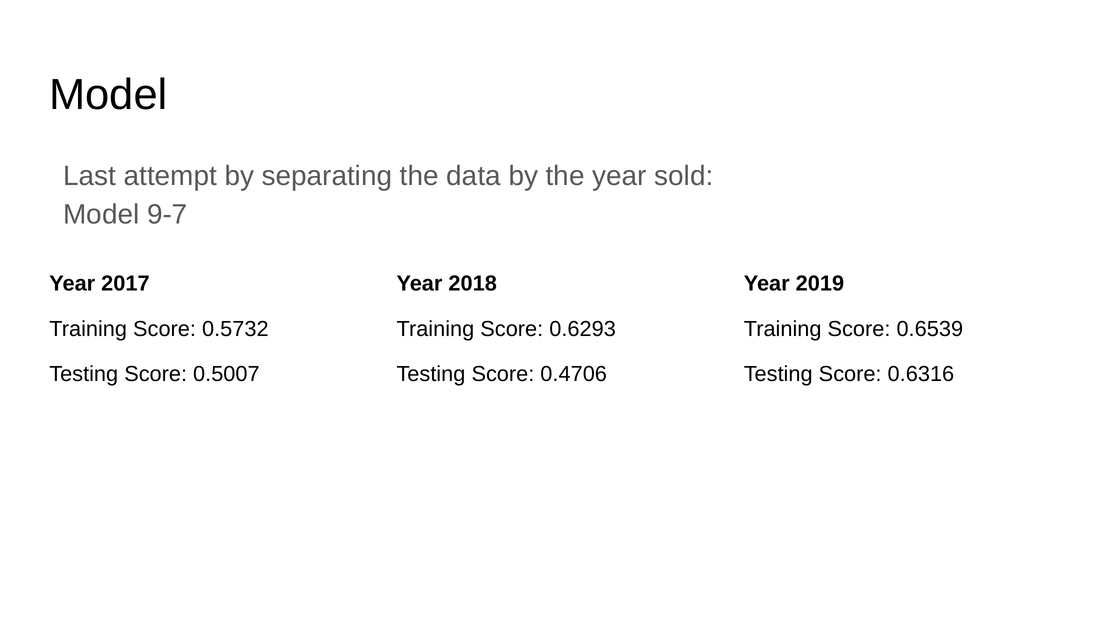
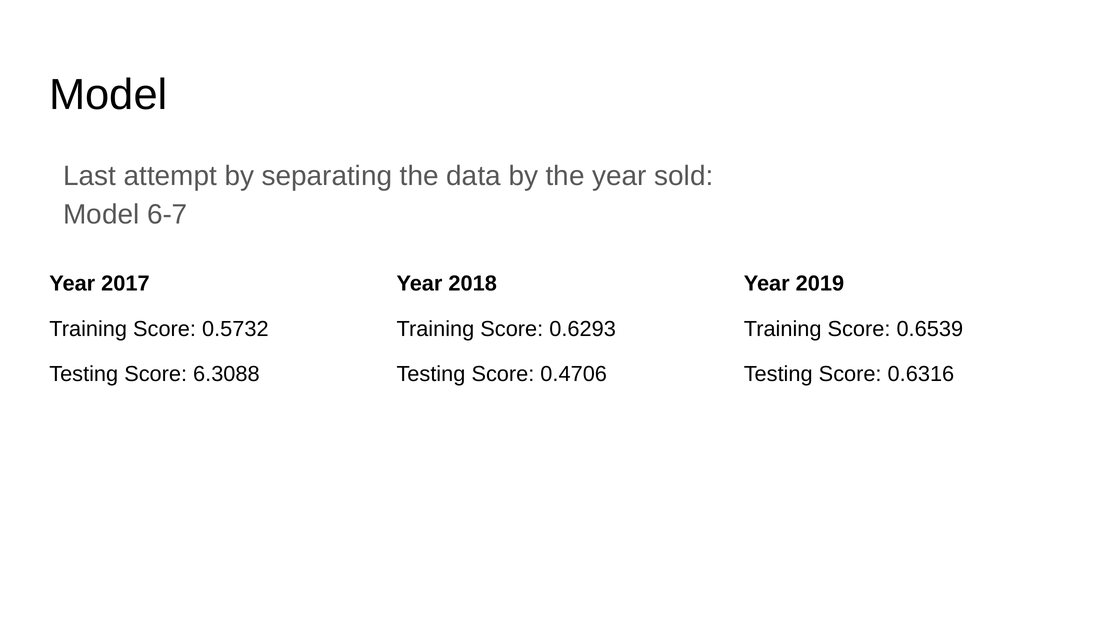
9-7: 9-7 -> 6-7
0.5007: 0.5007 -> 6.3088
